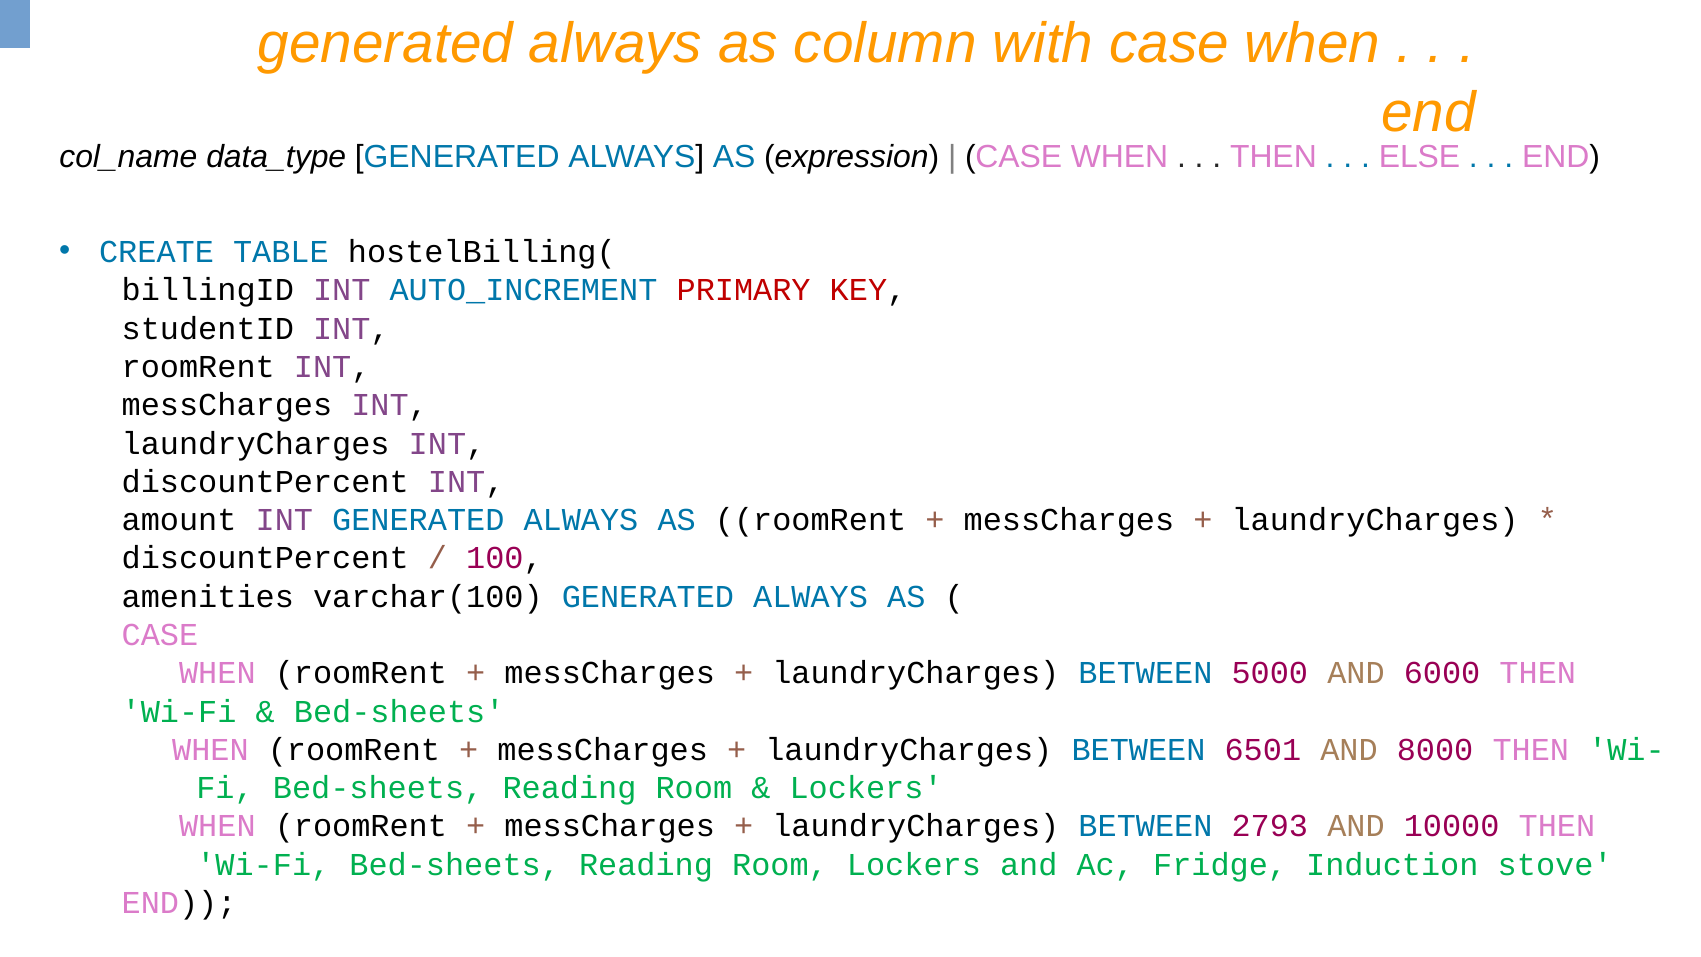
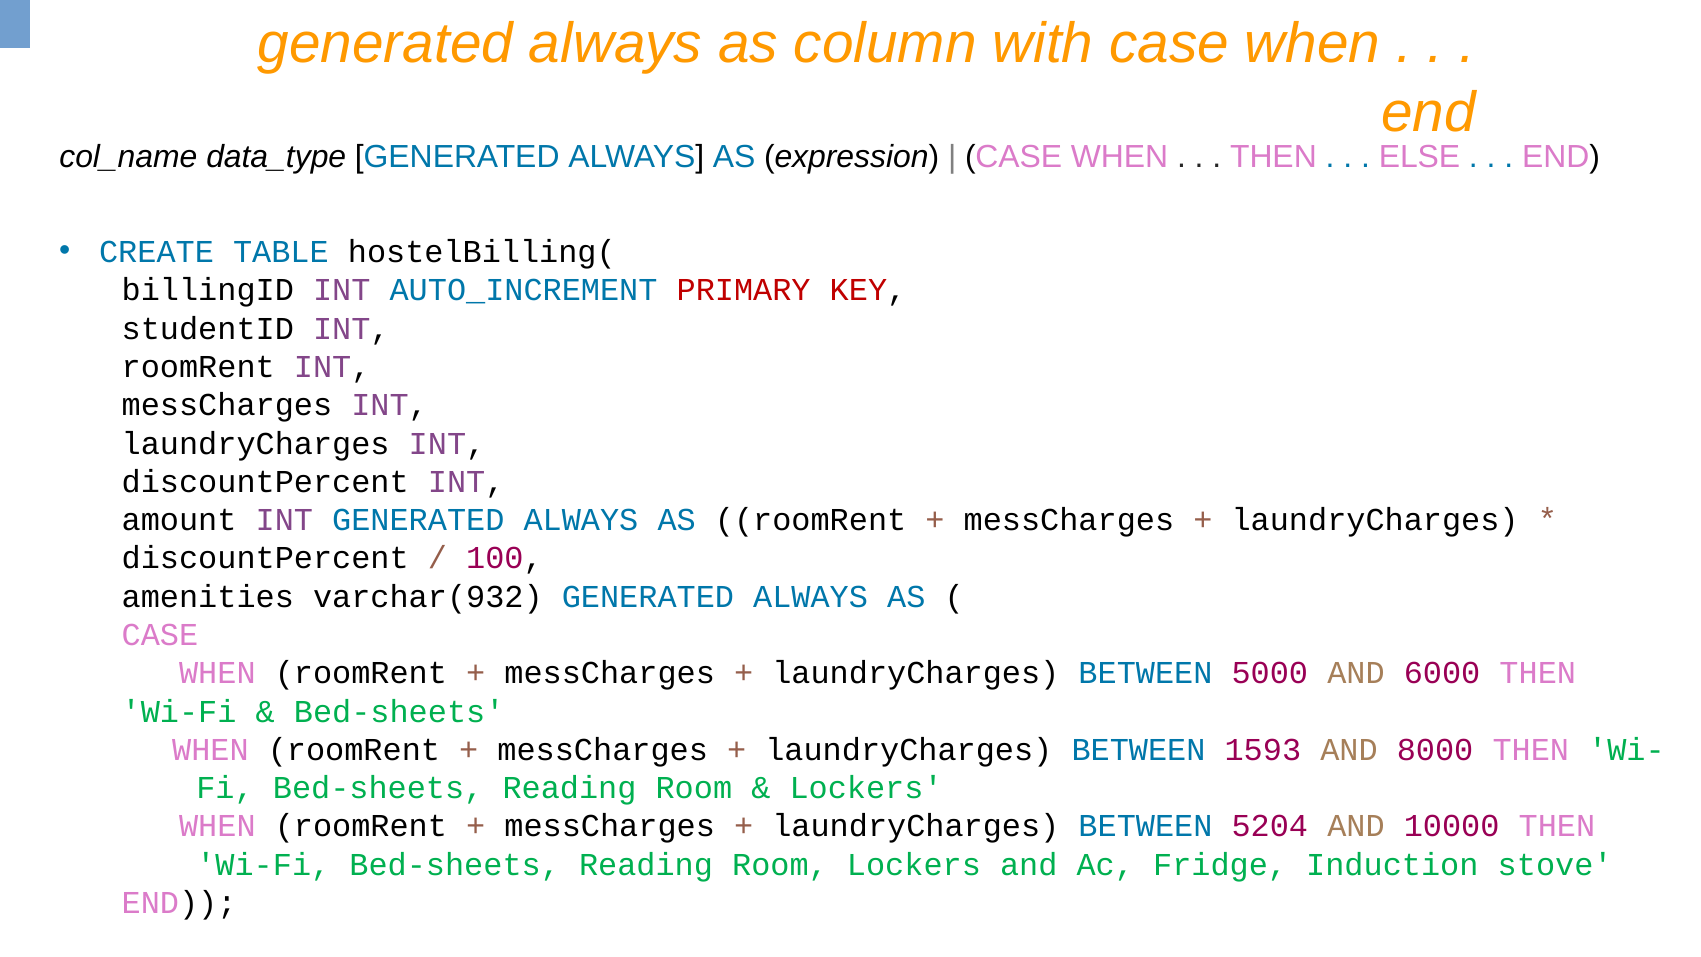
varchar(100: varchar(100 -> varchar(932
6501: 6501 -> 1593
2793: 2793 -> 5204
